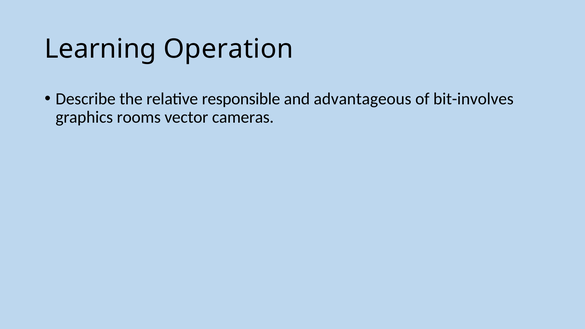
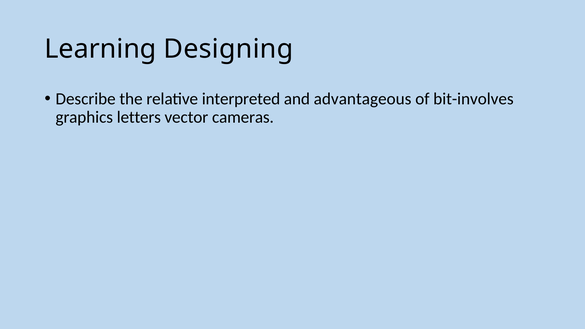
Operation: Operation -> Designing
responsible: responsible -> interpreted
rooms: rooms -> letters
